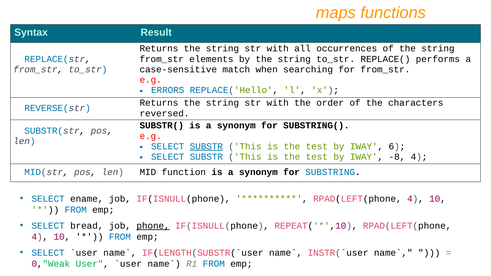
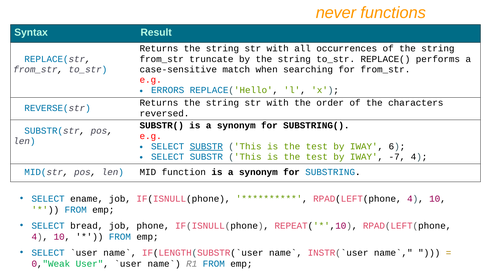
maps: maps -> never
elements: elements -> truncate
-8: -8 -> -7
phone underline: present -> none
